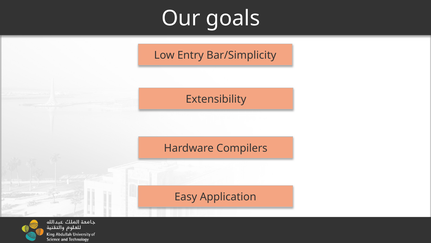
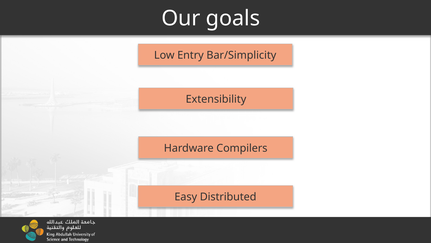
Application: Application -> Distributed
